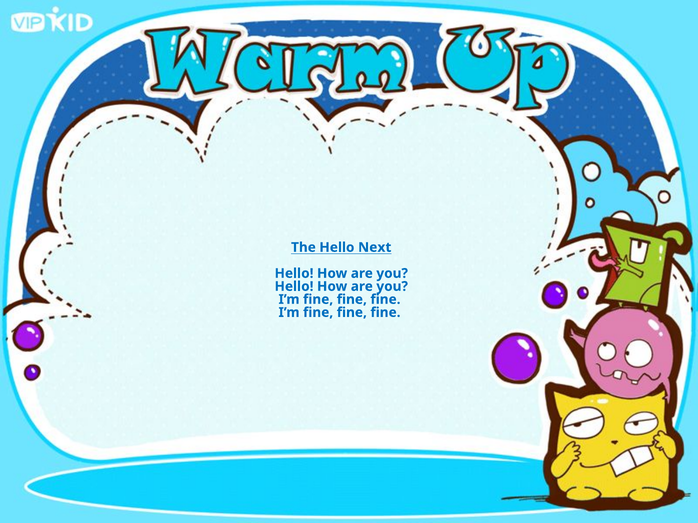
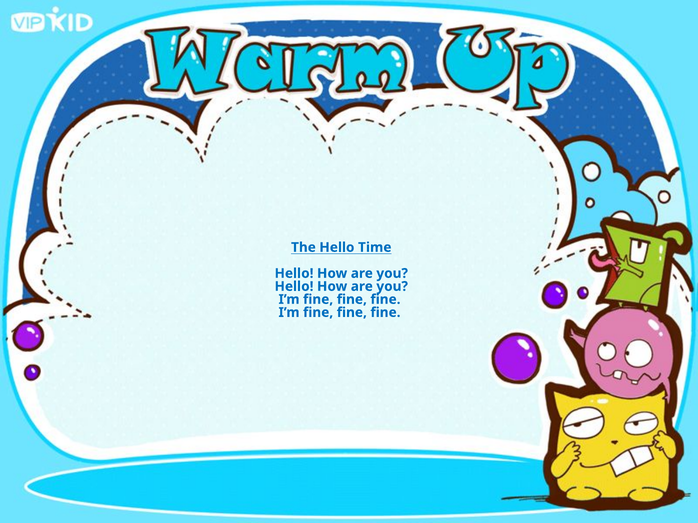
Next: Next -> Time
